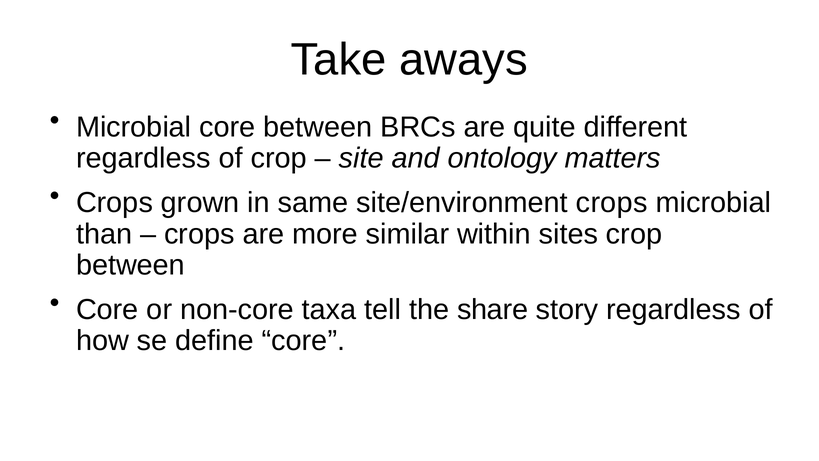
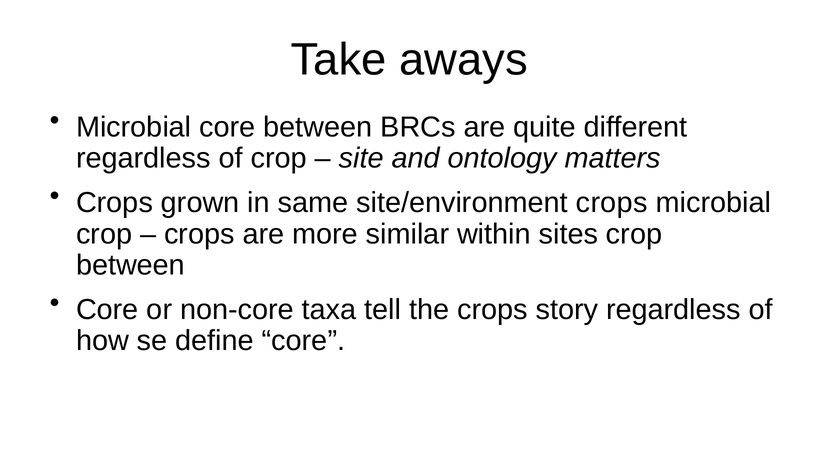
than at (104, 234): than -> crop
the share: share -> crops
